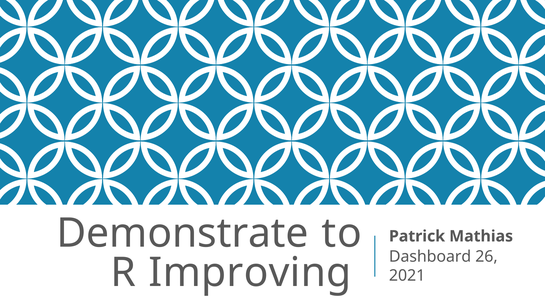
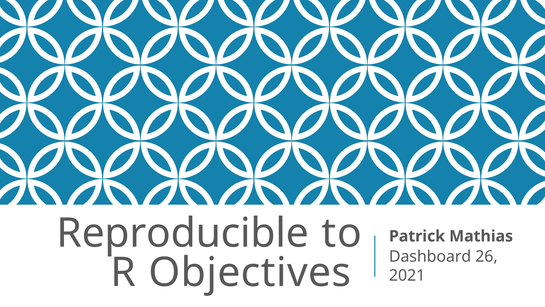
Demonstrate: Demonstrate -> Reproducible
Improving: Improving -> Objectives
